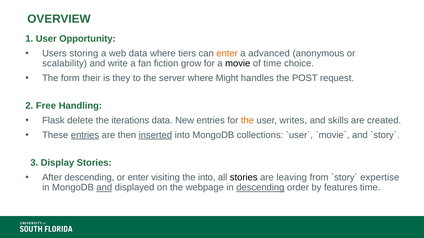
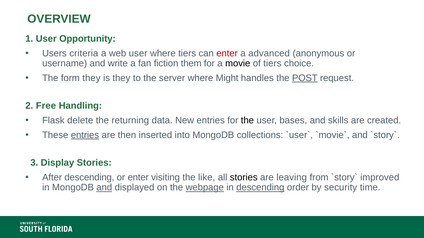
storing: storing -> criteria
web data: data -> user
enter at (227, 53) colour: orange -> red
scalability: scalability -> username
grow: grow -> them
of time: time -> tiers
form their: their -> they
POST underline: none -> present
iterations: iterations -> returning
the at (247, 121) colour: orange -> black
writes: writes -> bases
inserted underline: present -> none
the into: into -> like
expertise: expertise -> improved
webpage underline: none -> present
features: features -> security
